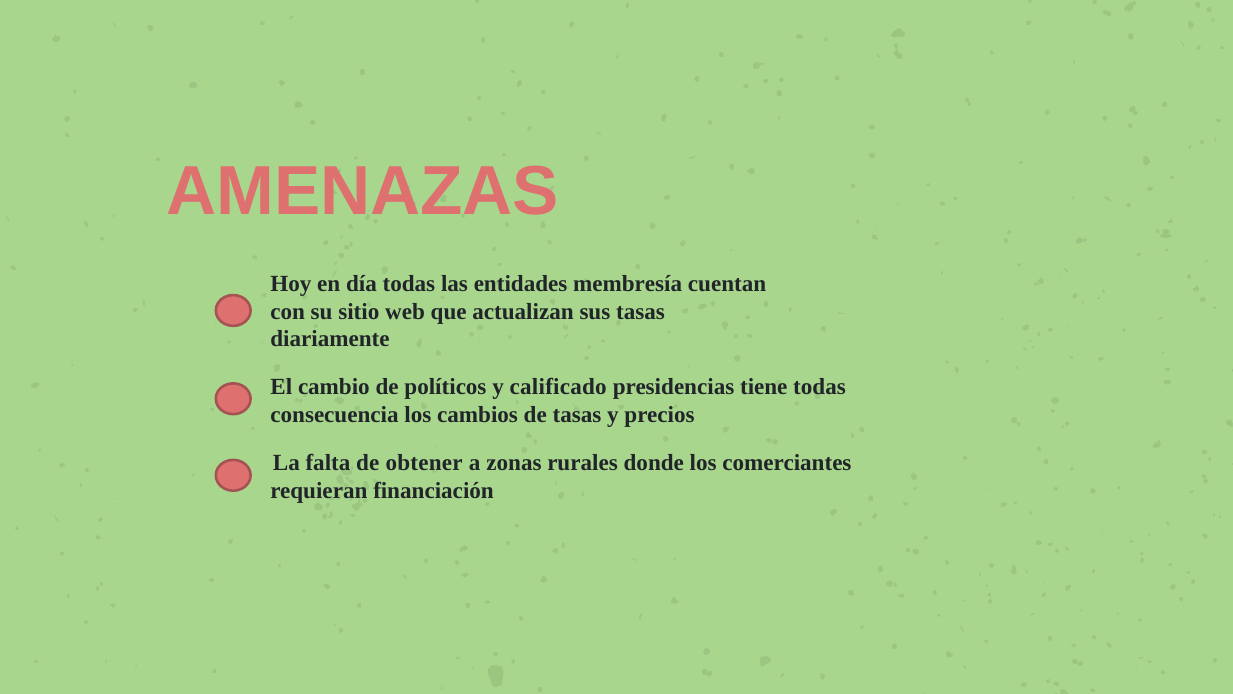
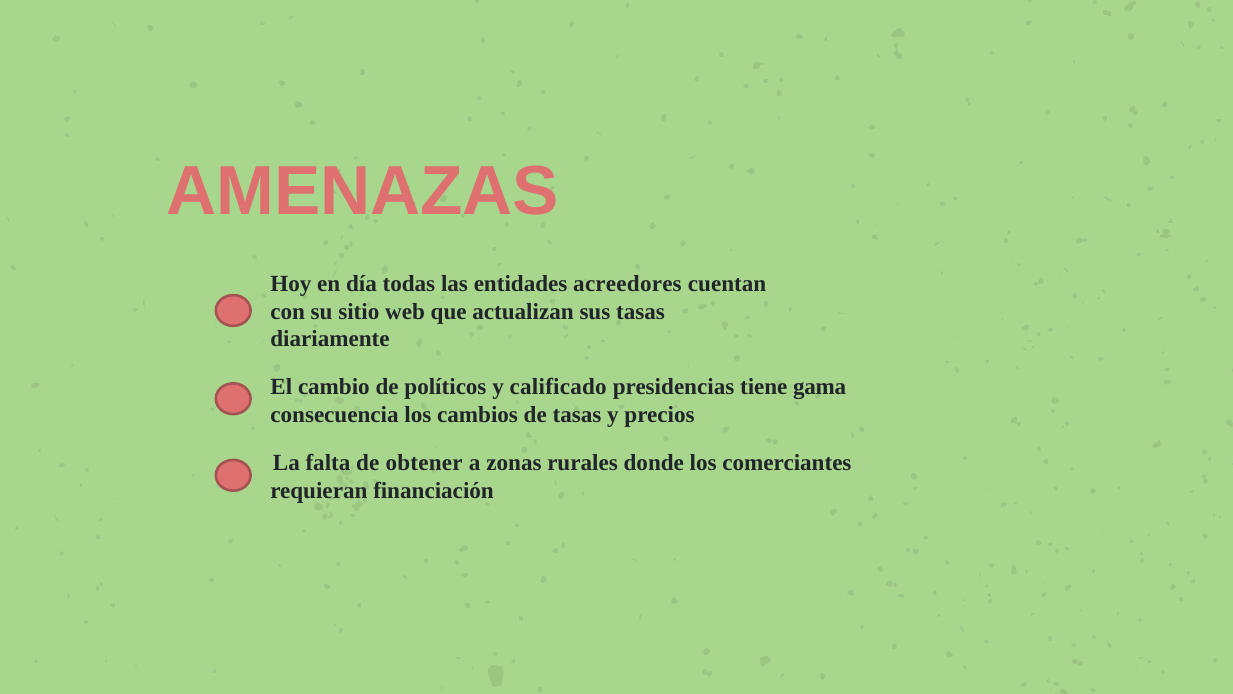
membresía: membresía -> acreedores
tiene todas: todas -> gama
